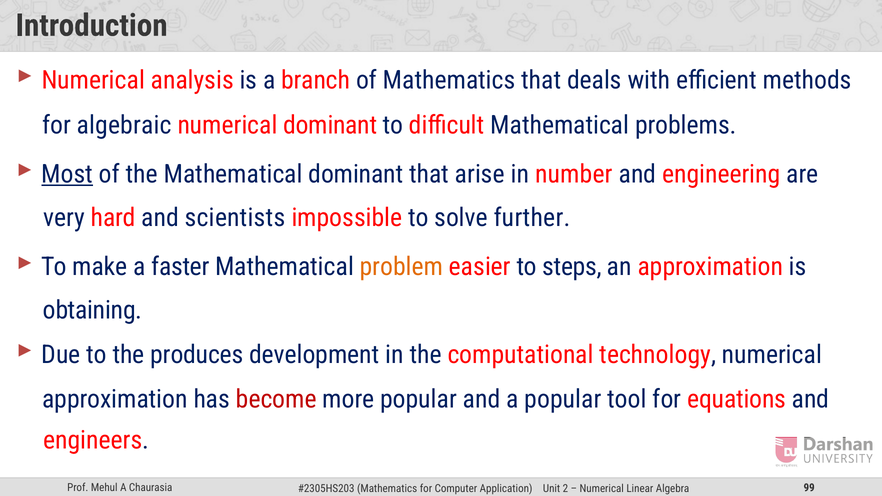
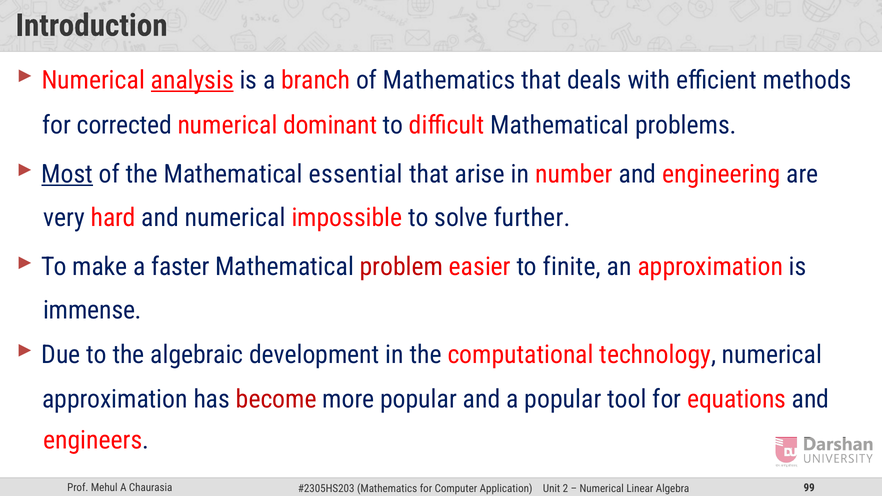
analysis underline: none -> present
algebraic: algebraic -> corrected
Mathematical dominant: dominant -> essential
and scientists: scientists -> numerical
problem colour: orange -> red
steps: steps -> finite
obtaining: obtaining -> immense
produces: produces -> algebraic
